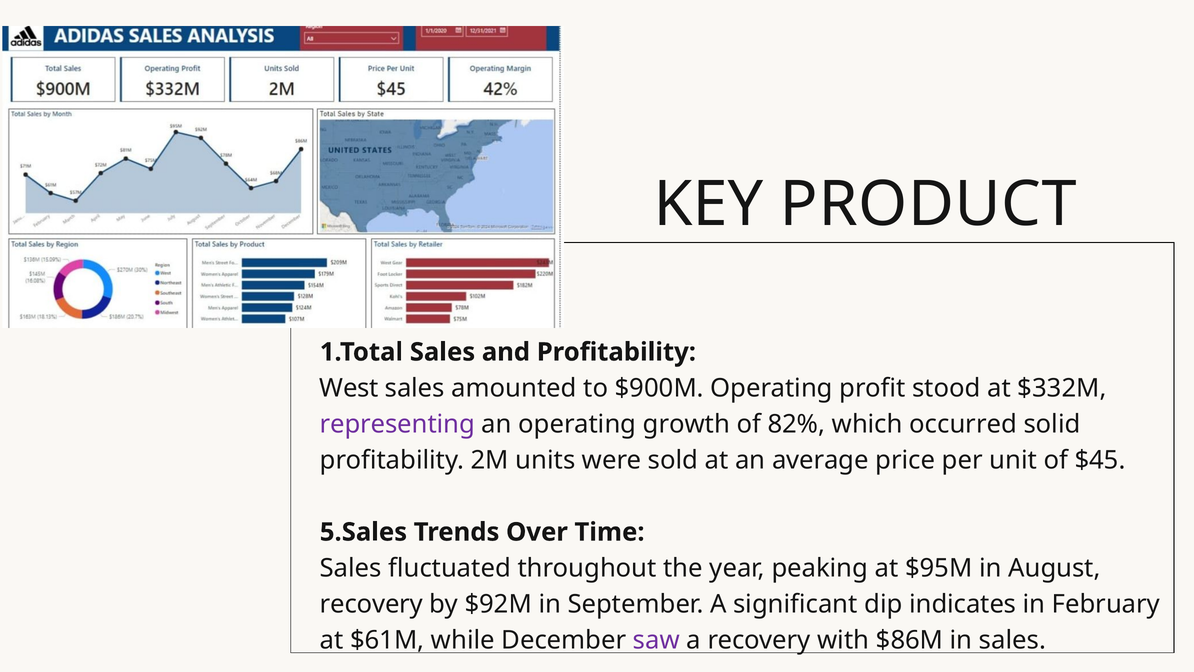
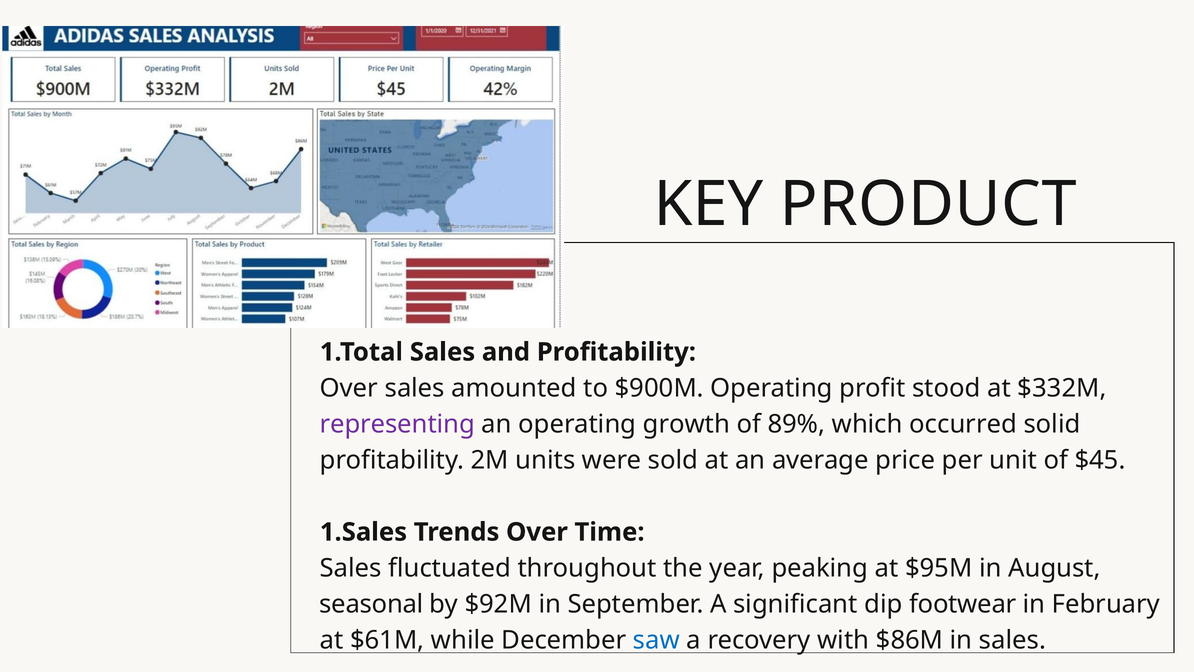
West at (349, 388): West -> Over
82%: 82% -> 89%
5.Sales: 5.Sales -> 1.Sales
recovery at (371, 604): recovery -> seasonal
indicates: indicates -> footwear
saw colour: purple -> blue
